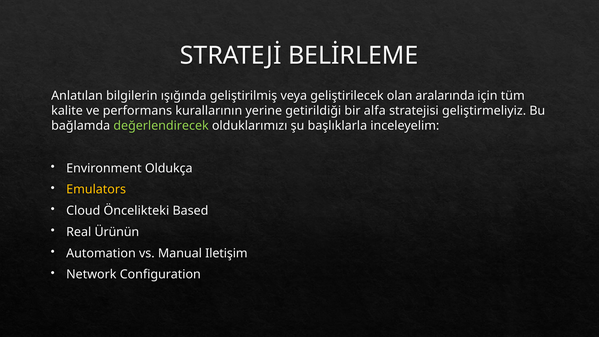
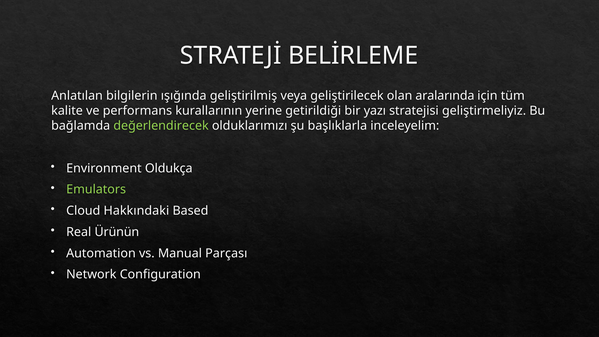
alfa: alfa -> yazı
Emulators colour: yellow -> light green
Öncelikteki: Öncelikteki -> Hakkındaki
Iletişim: Iletişim -> Parçası
